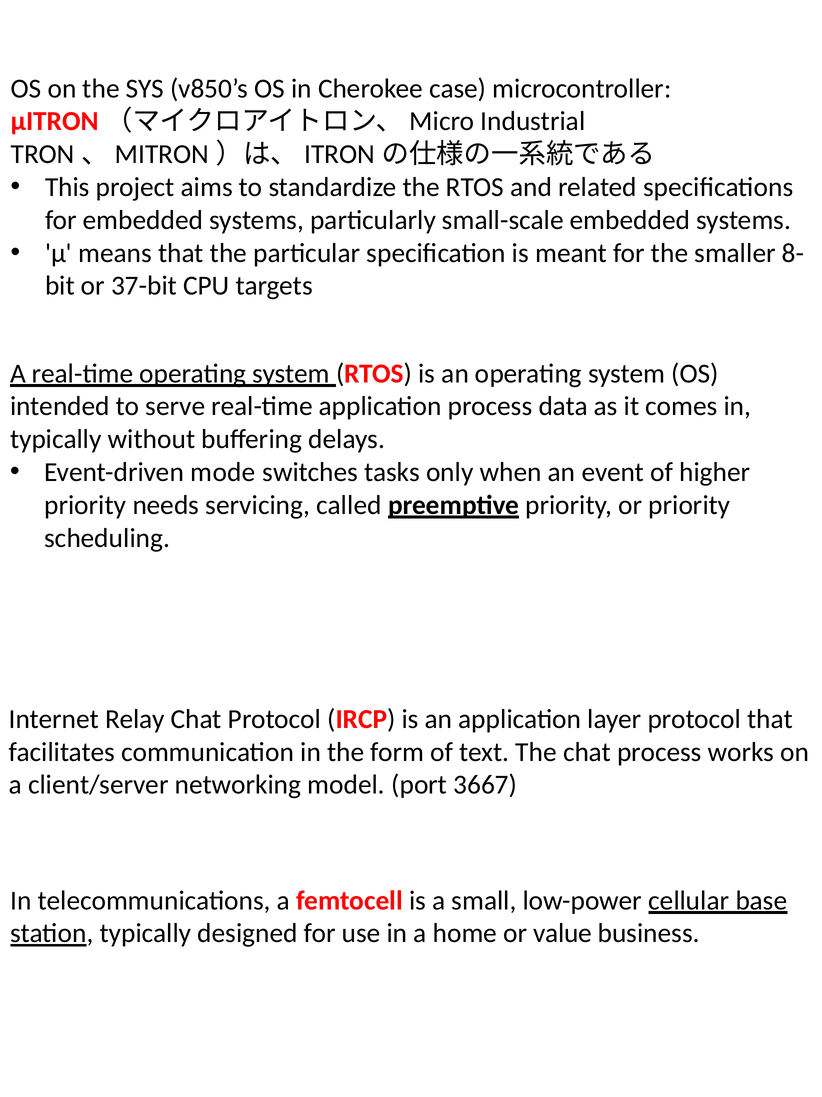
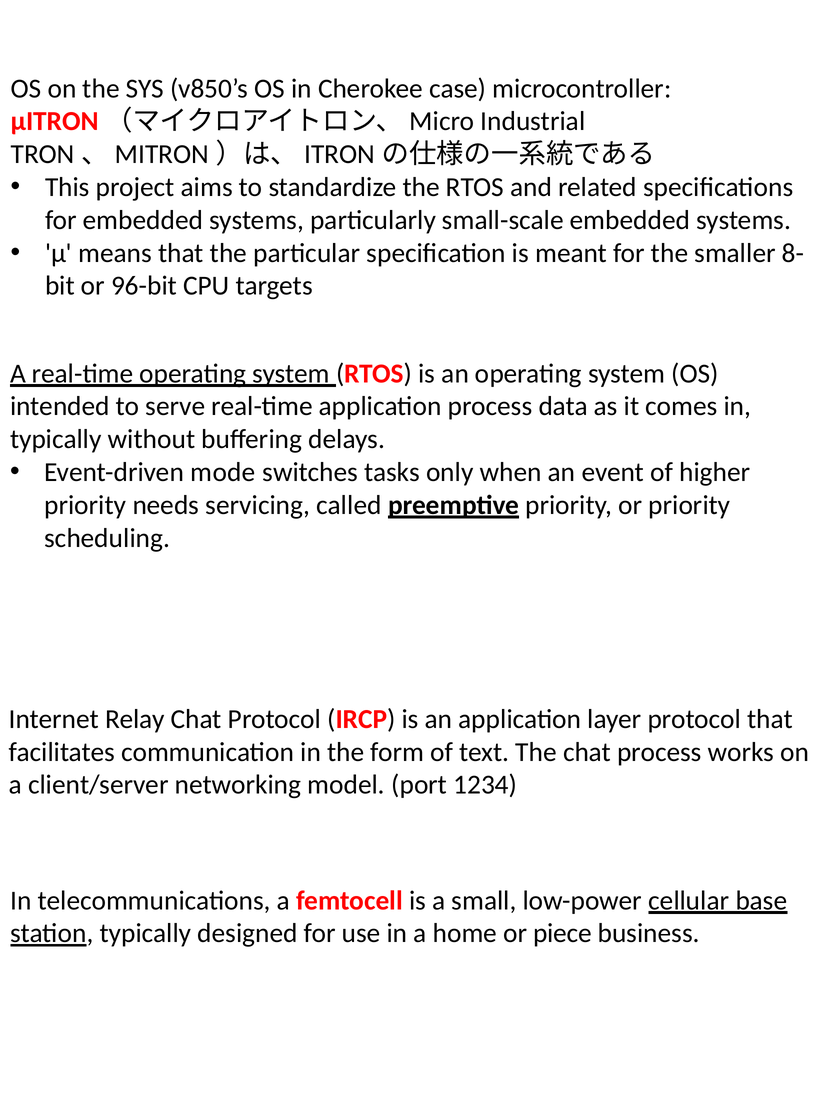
37-bit: 37-bit -> 96-bit
3667: 3667 -> 1234
value: value -> piece
